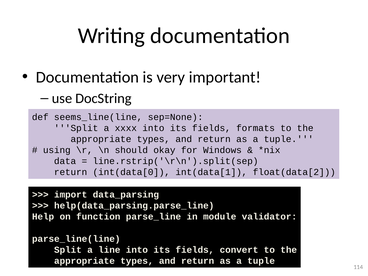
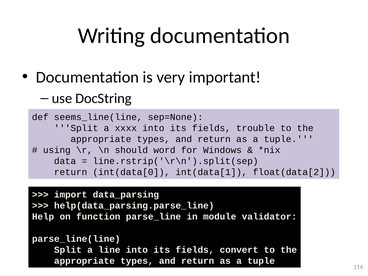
formats: formats -> trouble
okay: okay -> word
